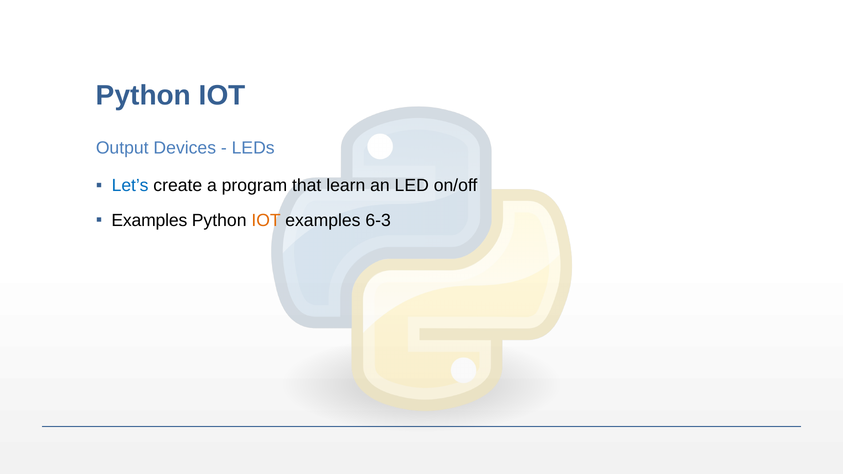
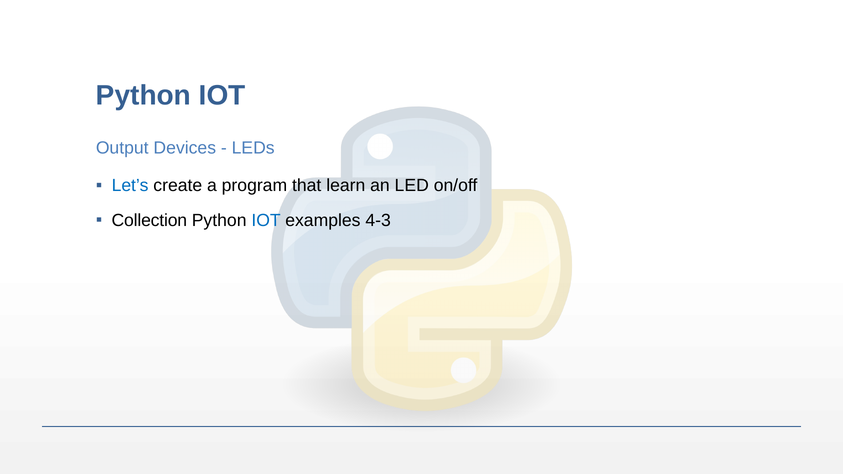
Examples at (149, 220): Examples -> Collection
IOT at (266, 220) colour: orange -> blue
6-3: 6-3 -> 4-3
